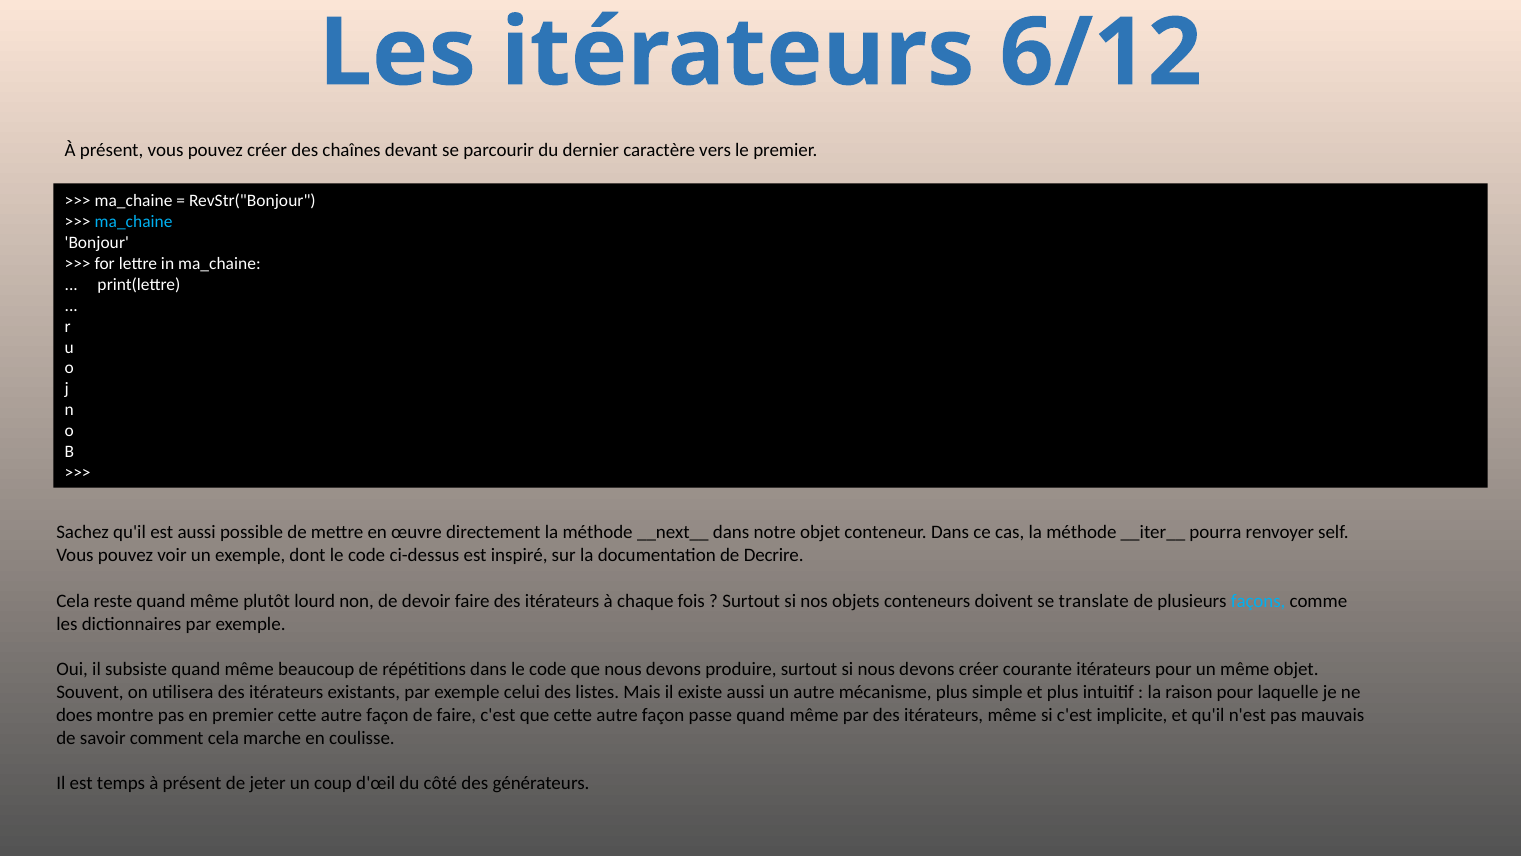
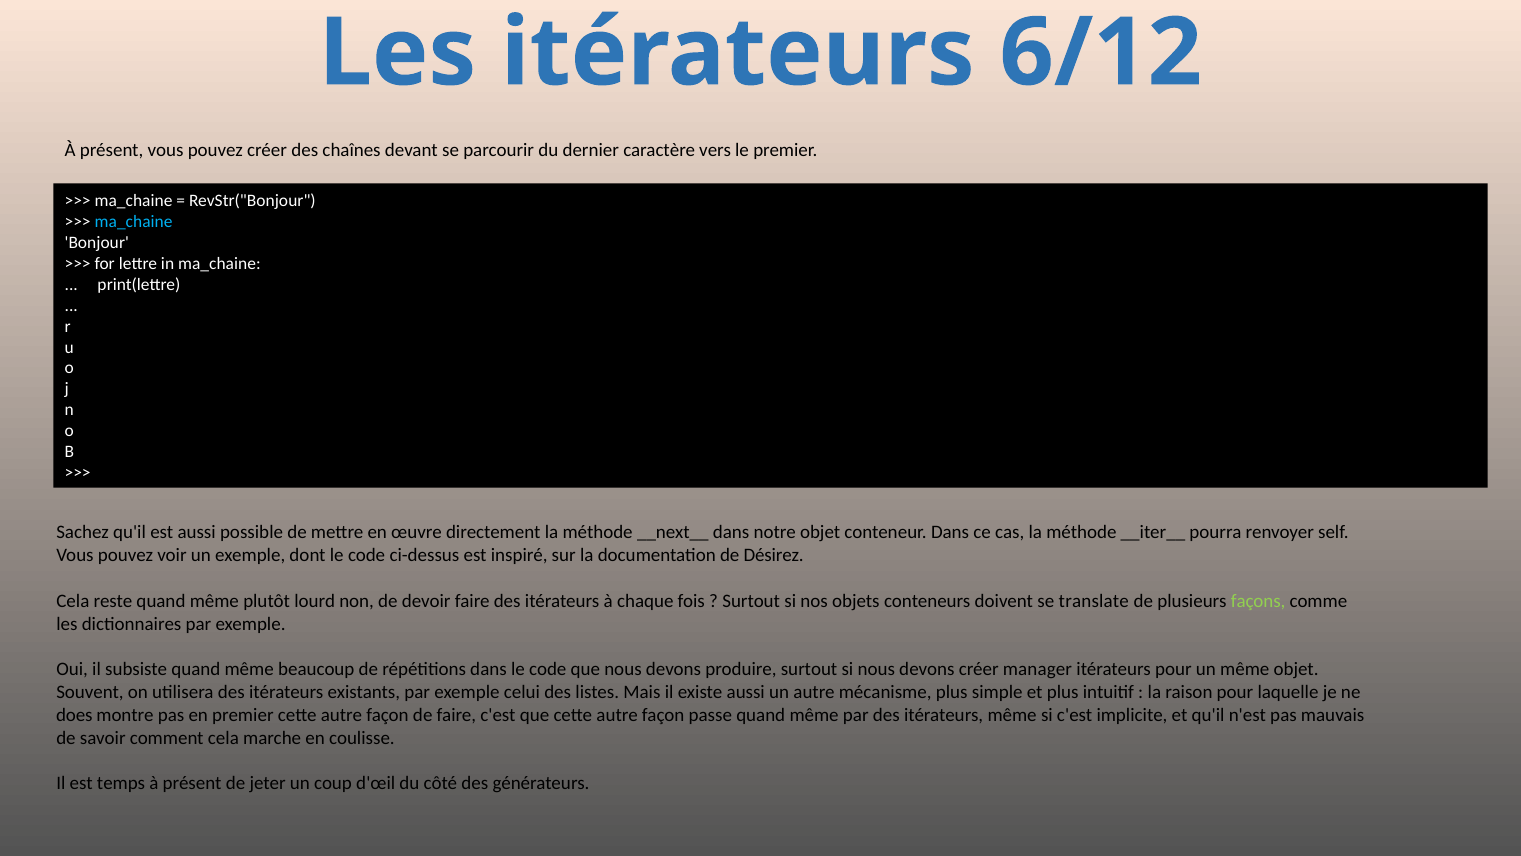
Decrire: Decrire -> Désirez
façons colour: light blue -> light green
courante: courante -> manager
